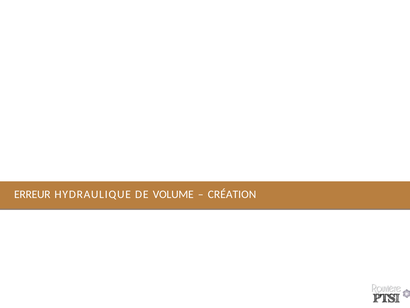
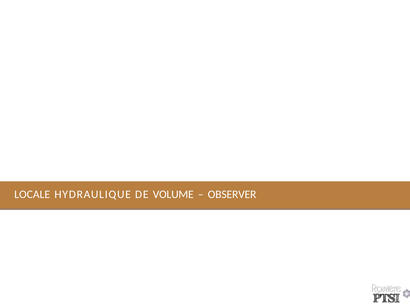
ERREUR: ERREUR -> LOCALE
CRÉATION: CRÉATION -> OBSERVER
